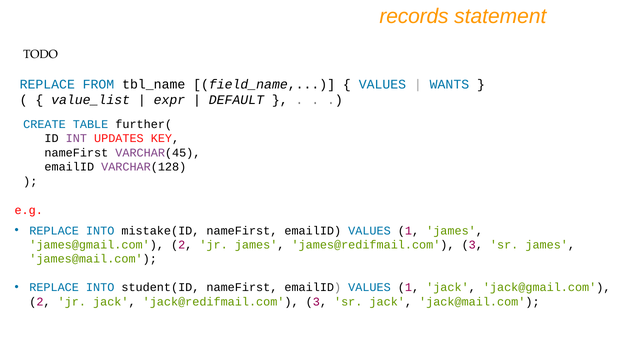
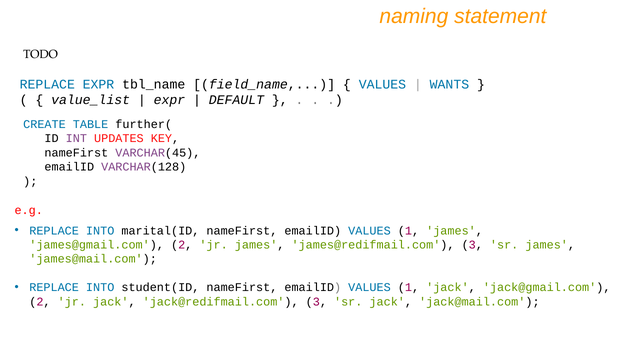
records: records -> naming
REPLACE FROM: FROM -> EXPR
mistake(ID: mistake(ID -> marital(ID
